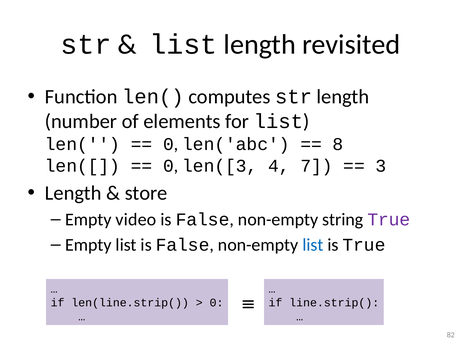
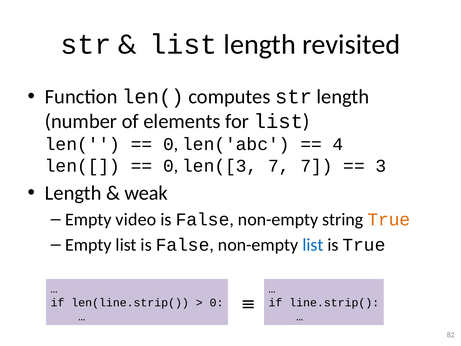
8: 8 -> 4
len([3 4: 4 -> 7
store: store -> weak
True at (389, 220) colour: purple -> orange
